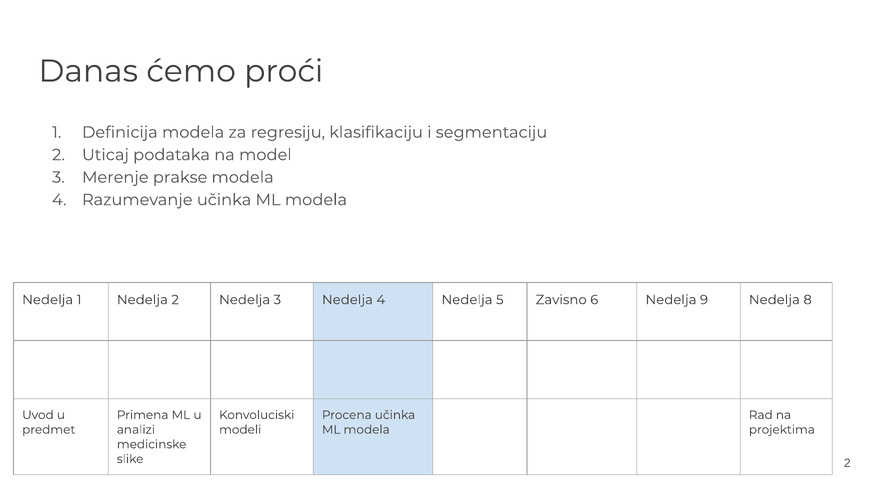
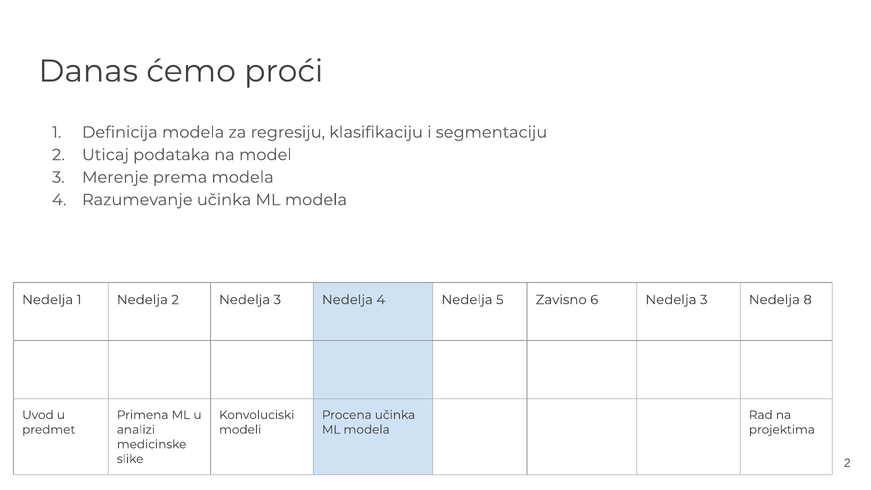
prakse: prakse -> prema
6 Nedelja 9: 9 -> 3
